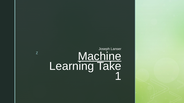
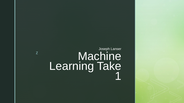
Machine underline: present -> none
